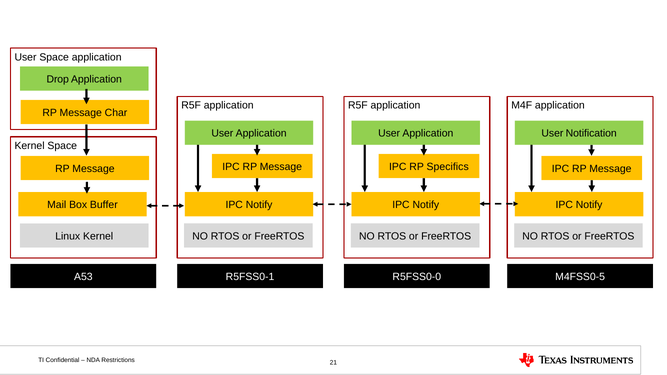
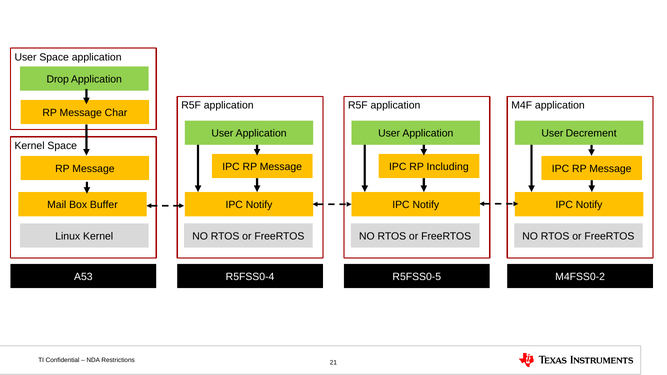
Notification: Notification -> Decrement
Specifics: Specifics -> Including
R5FSS0-1: R5FSS0-1 -> R5FSS0-4
R5FSS0-0: R5FSS0-0 -> R5FSS0-5
M4FSS0-5: M4FSS0-5 -> M4FSS0-2
